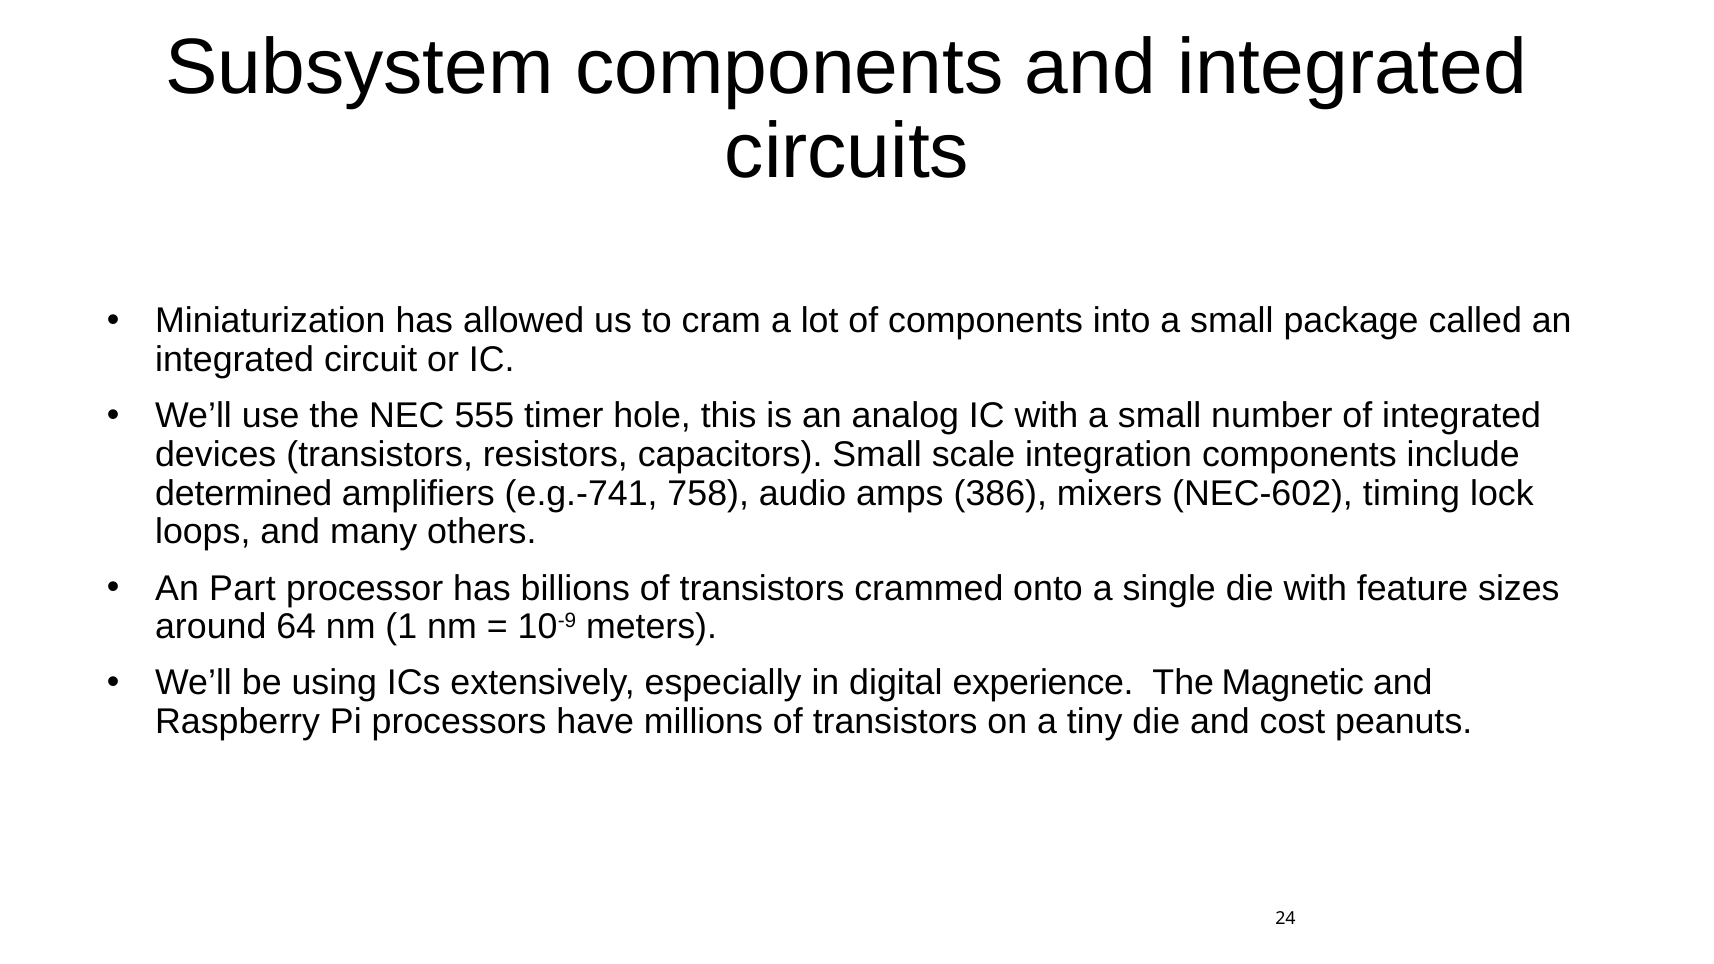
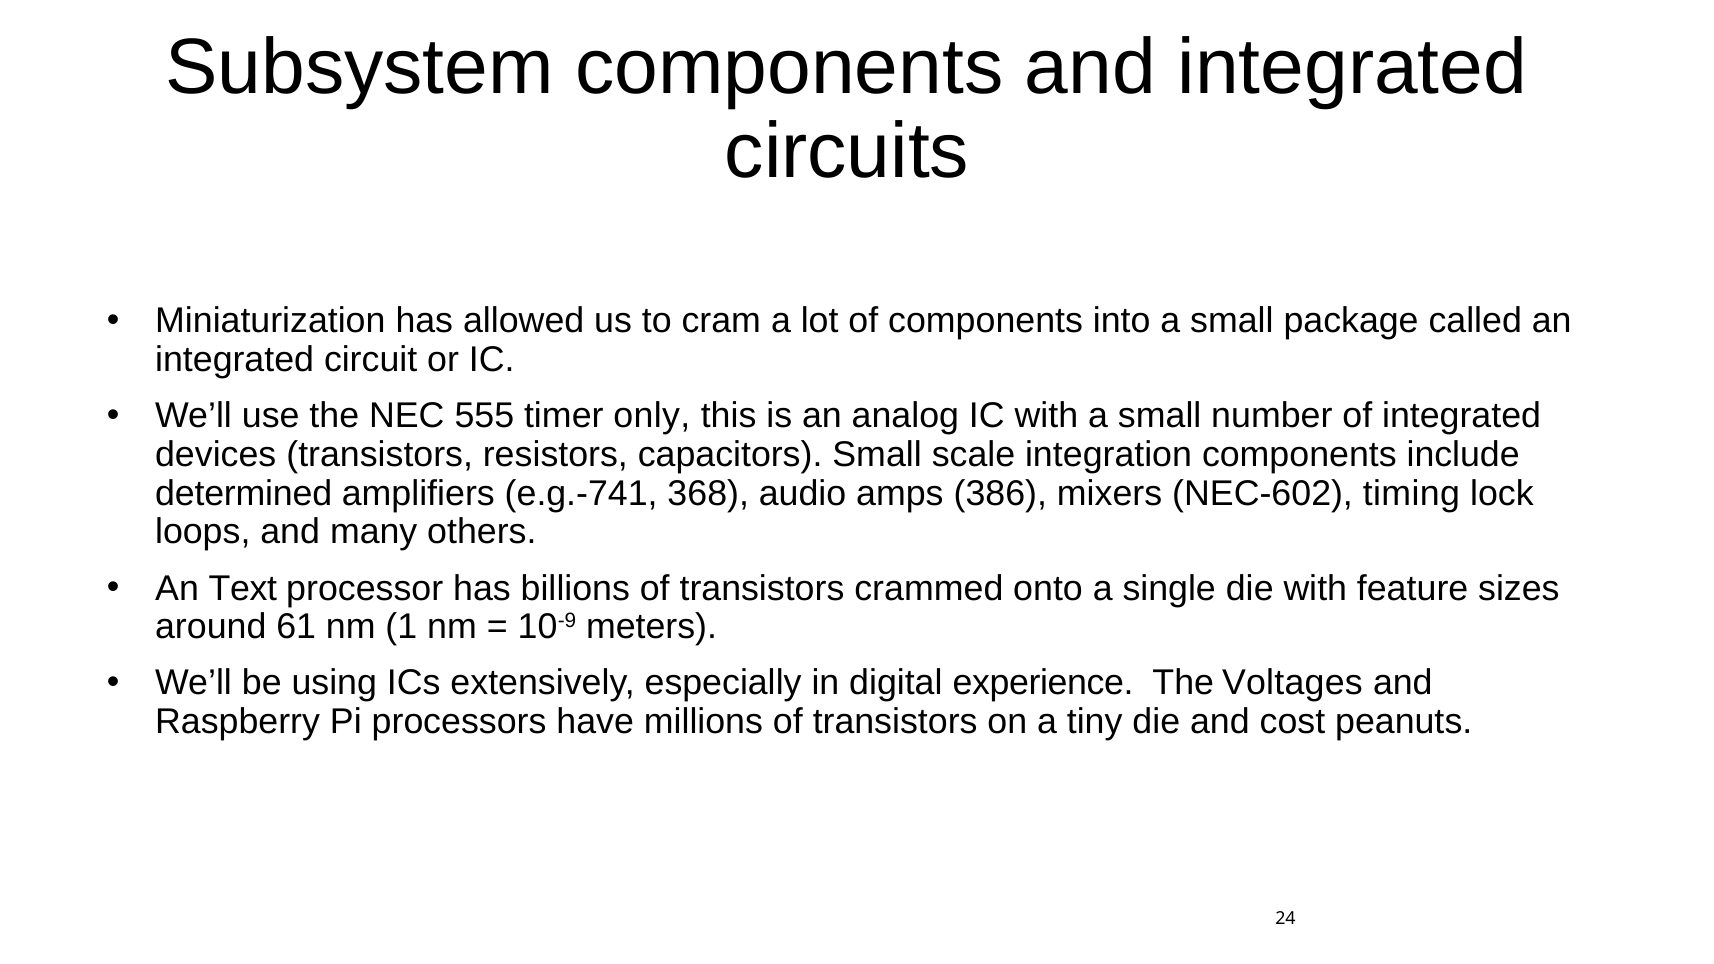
hole: hole -> only
758: 758 -> 368
Part: Part -> Text
64: 64 -> 61
Magnetic: Magnetic -> Voltages
